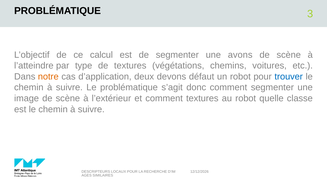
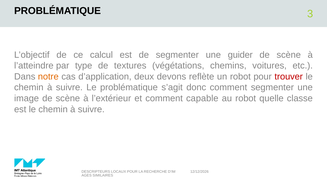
avons: avons -> guider
défaut: défaut -> reflète
trouver colour: blue -> red
comment textures: textures -> capable
